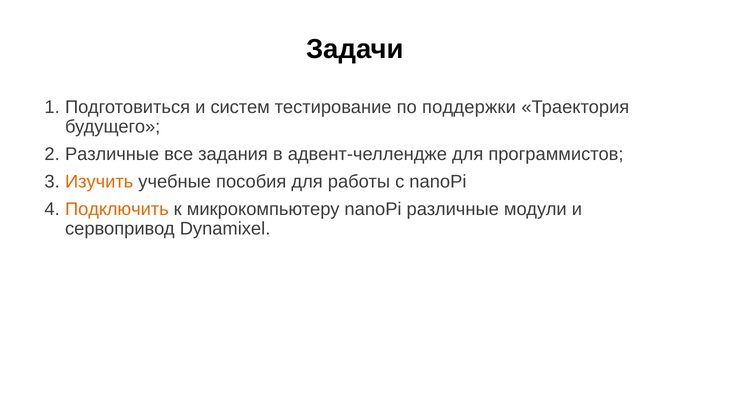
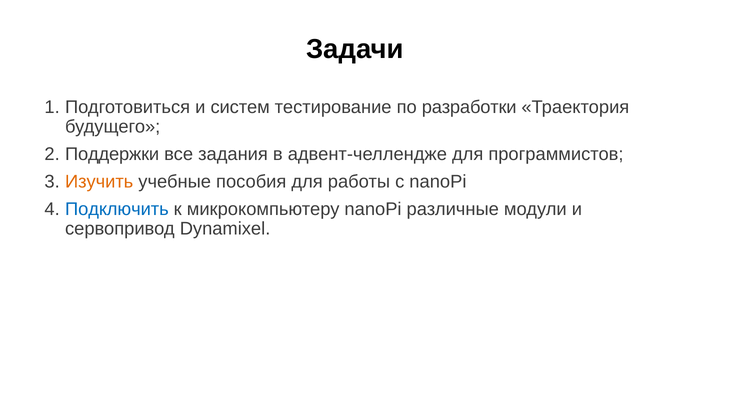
поддержки: поддержки -> разработки
Различные at (112, 154): Различные -> Поддержки
Подключить colour: orange -> blue
